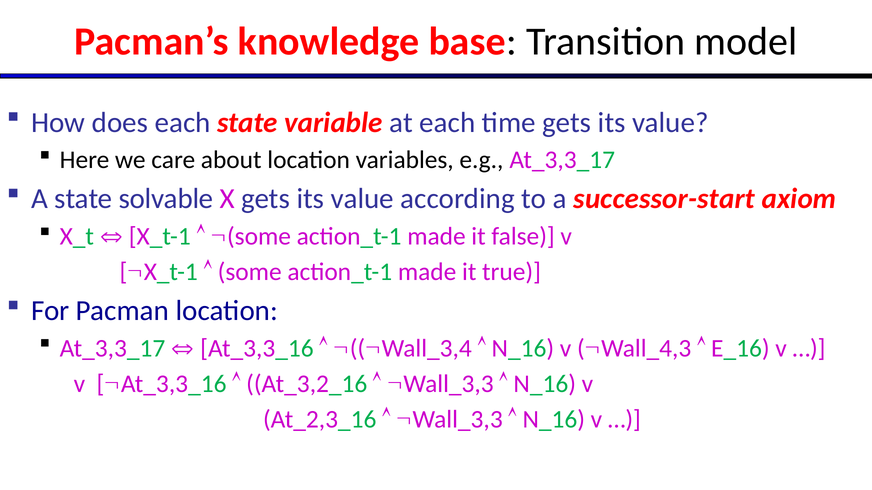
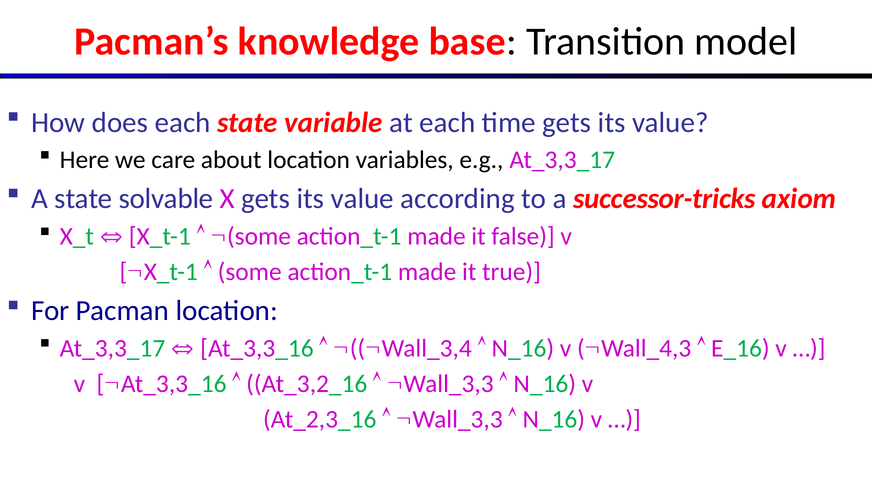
successor-start: successor-start -> successor-tricks
